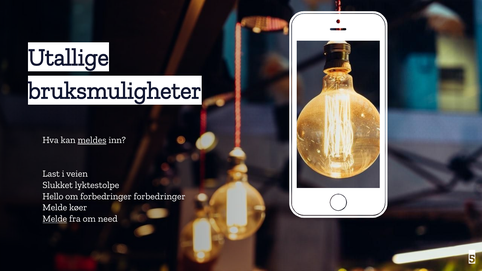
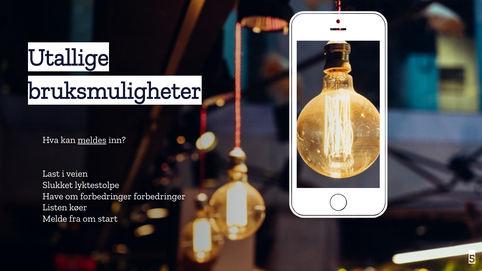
Hello: Hello -> Have
Melde at (55, 208): Melde -> Listen
Melde at (55, 219) underline: present -> none
need: need -> start
